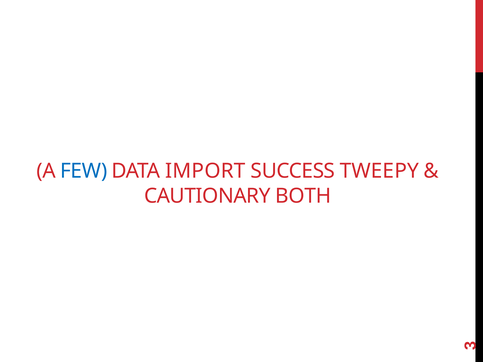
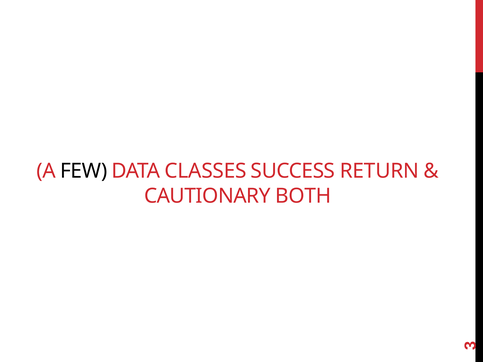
FEW colour: blue -> black
IMPORT: IMPORT -> CLASSES
TWEEPY: TWEEPY -> RETURN
